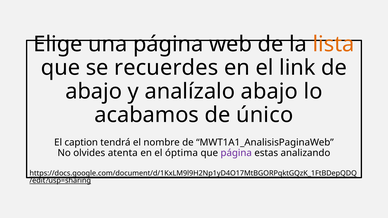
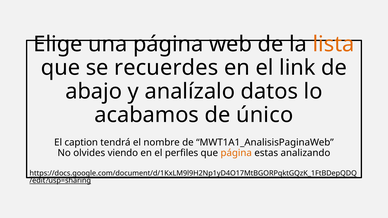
analízalo abajo: abajo -> datos
atenta: atenta -> viendo
óptima: óptima -> perfiles
página at (236, 153) colour: purple -> orange
